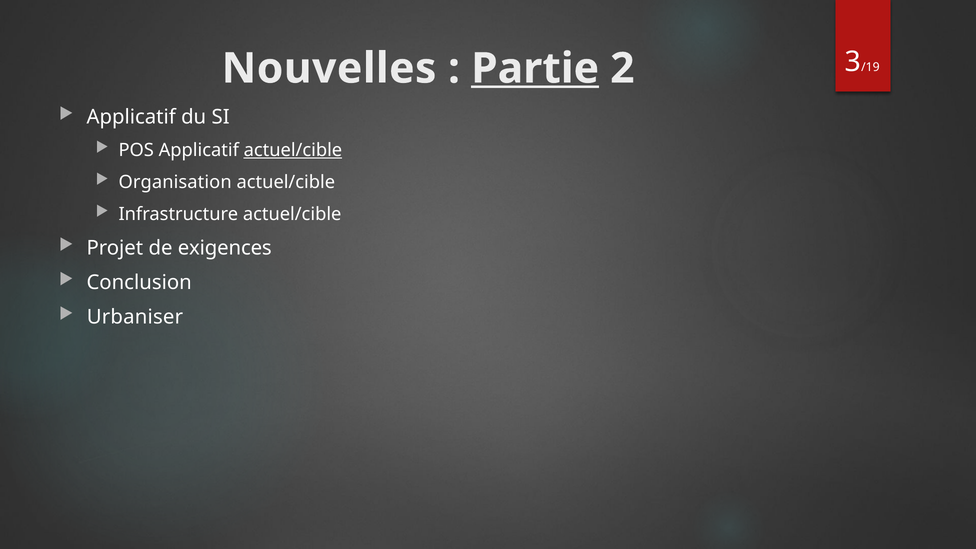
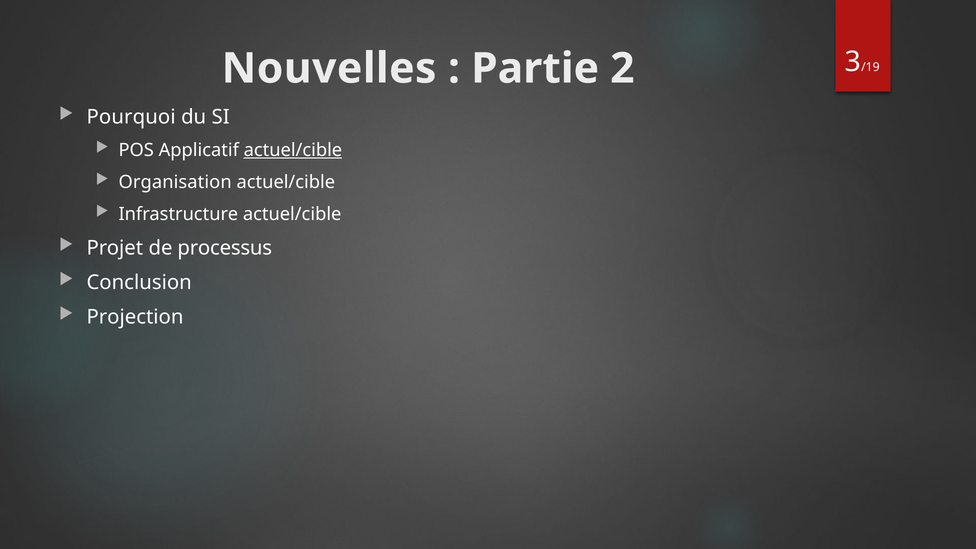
Partie underline: present -> none
Applicatif at (131, 117): Applicatif -> Pourquoi
exigences: exigences -> processus
Urbaniser: Urbaniser -> Projection
